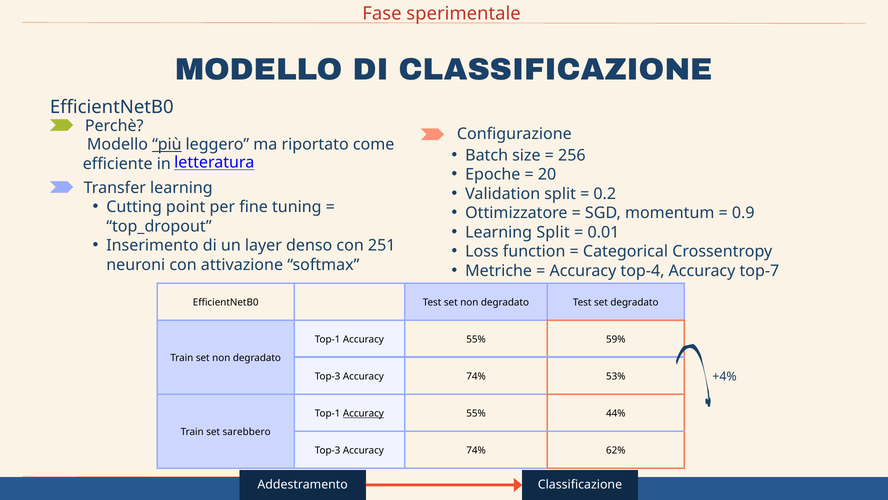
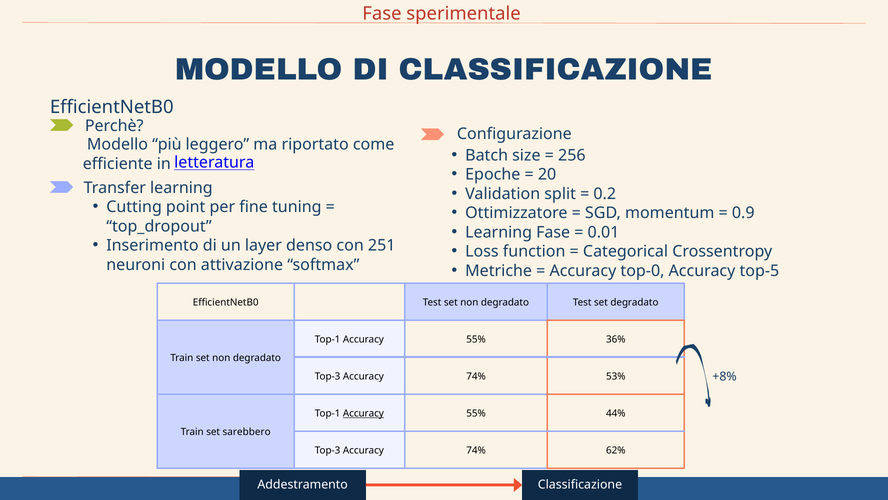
più underline: present -> none
Learning Split: Split -> Fase
top-4: top-4 -> top-0
top-7: top-7 -> top-5
59%: 59% -> 36%
+4%: +4% -> +8%
